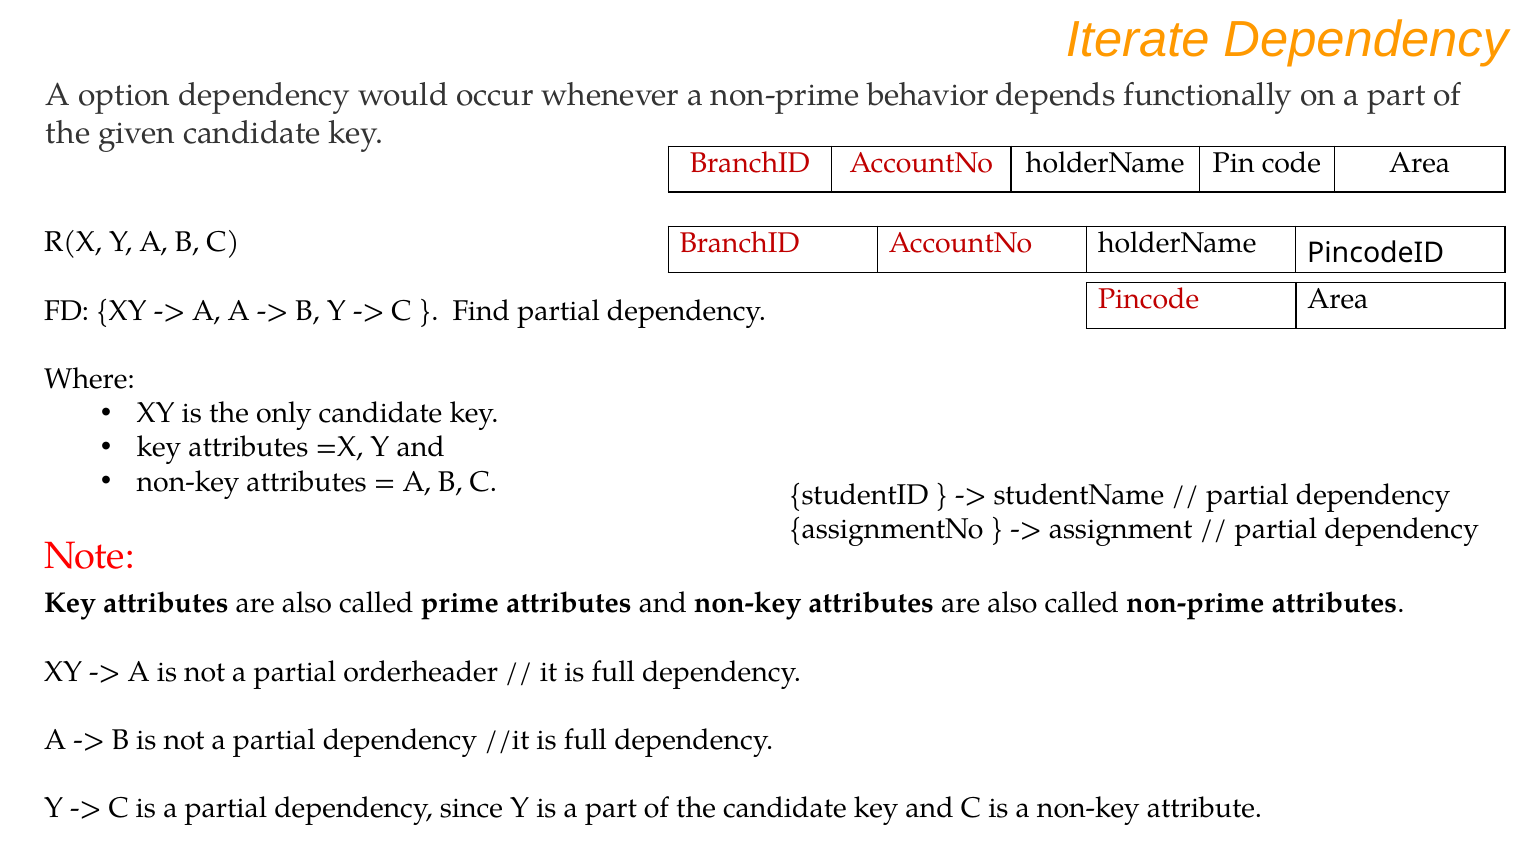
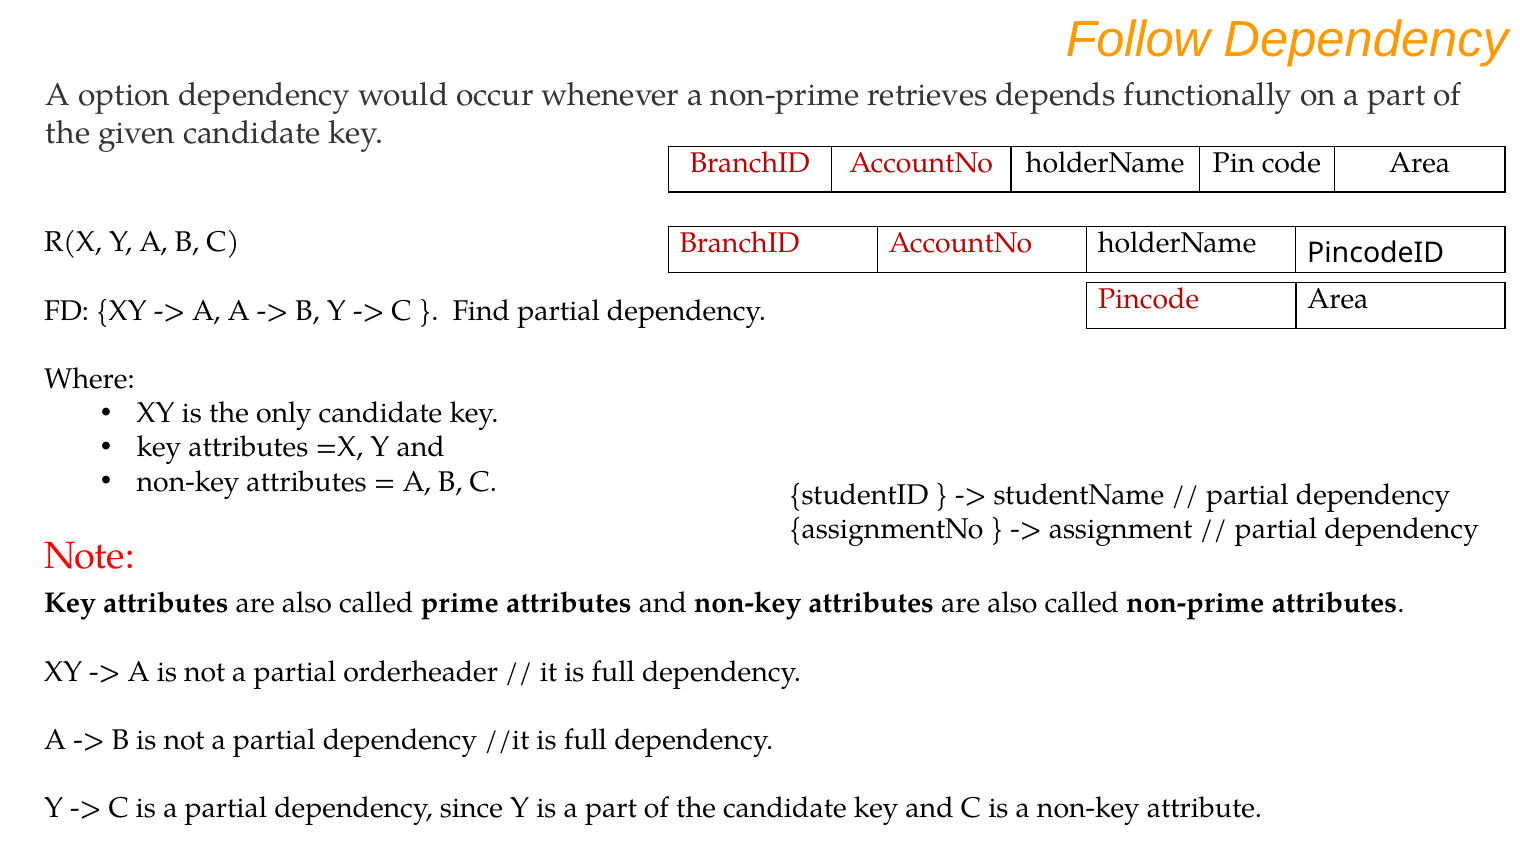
Iterate: Iterate -> Follow
behavior: behavior -> retrieves
